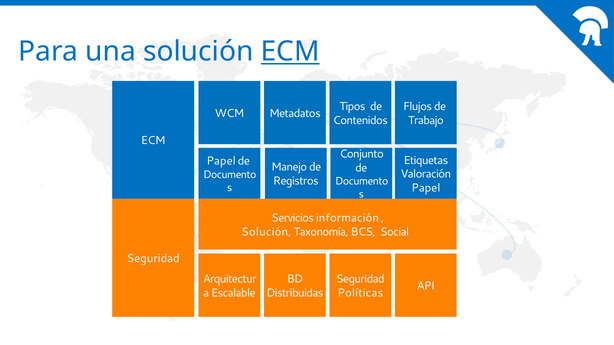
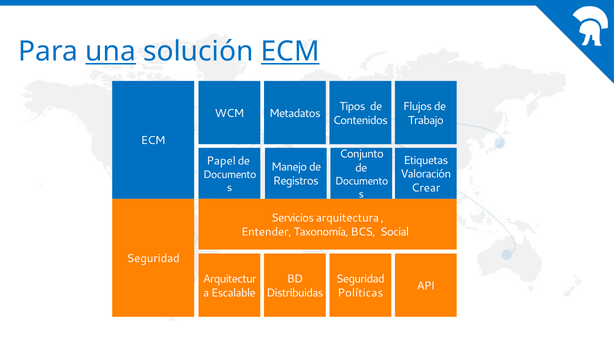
una underline: none -> present
Papel at (426, 188): Papel -> Crear
información: información -> arquitectura
Solución at (266, 232): Solución -> Entender
